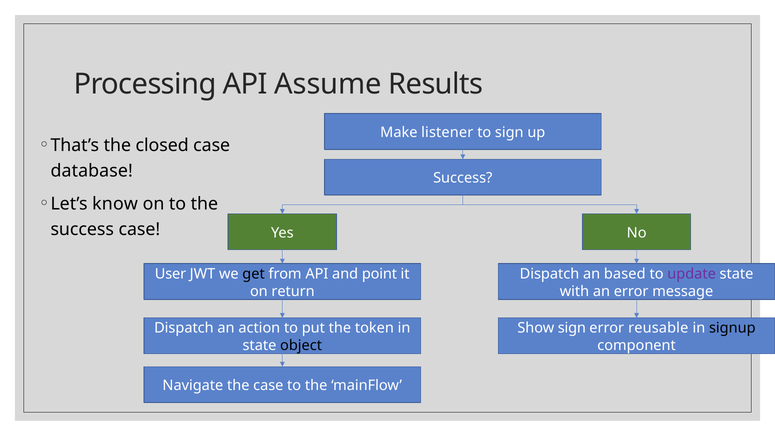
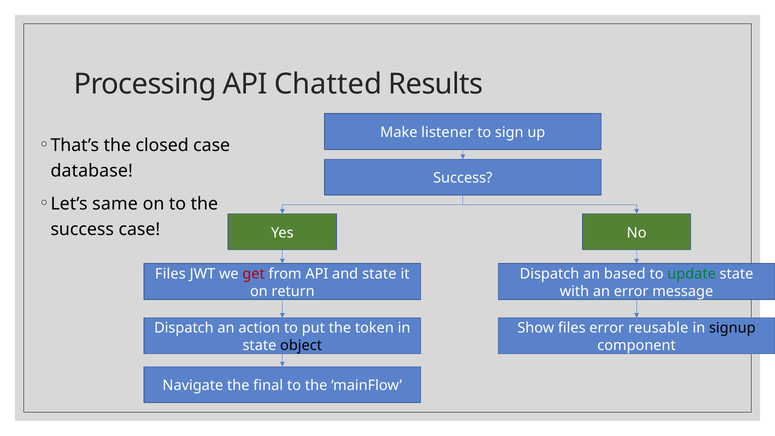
Assume: Assume -> Chatted
know: know -> same
User at (170, 274): User -> Files
get colour: black -> red
and point: point -> state
update colour: purple -> green
Show sign: sign -> files
the case: case -> final
